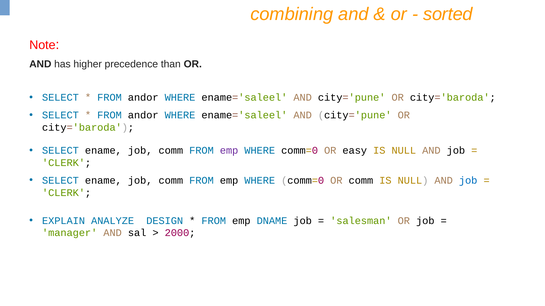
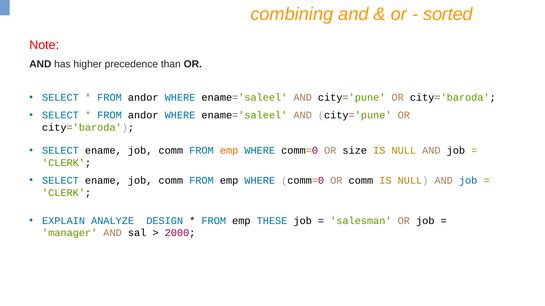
emp at (229, 151) colour: purple -> orange
easy: easy -> size
DNAME: DNAME -> THESE
